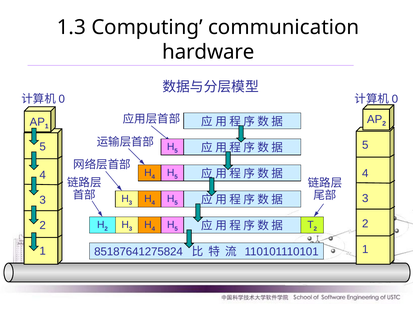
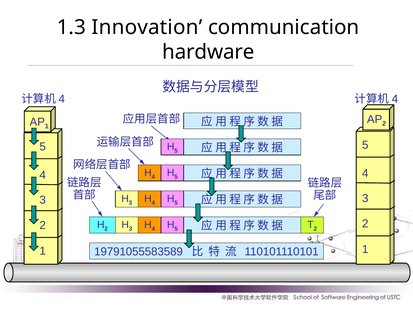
Computing: Computing -> Innovation
0 at (62, 99): 0 -> 4
0 at (395, 99): 0 -> 4
85187641275824: 85187641275824 -> 19791055583589
